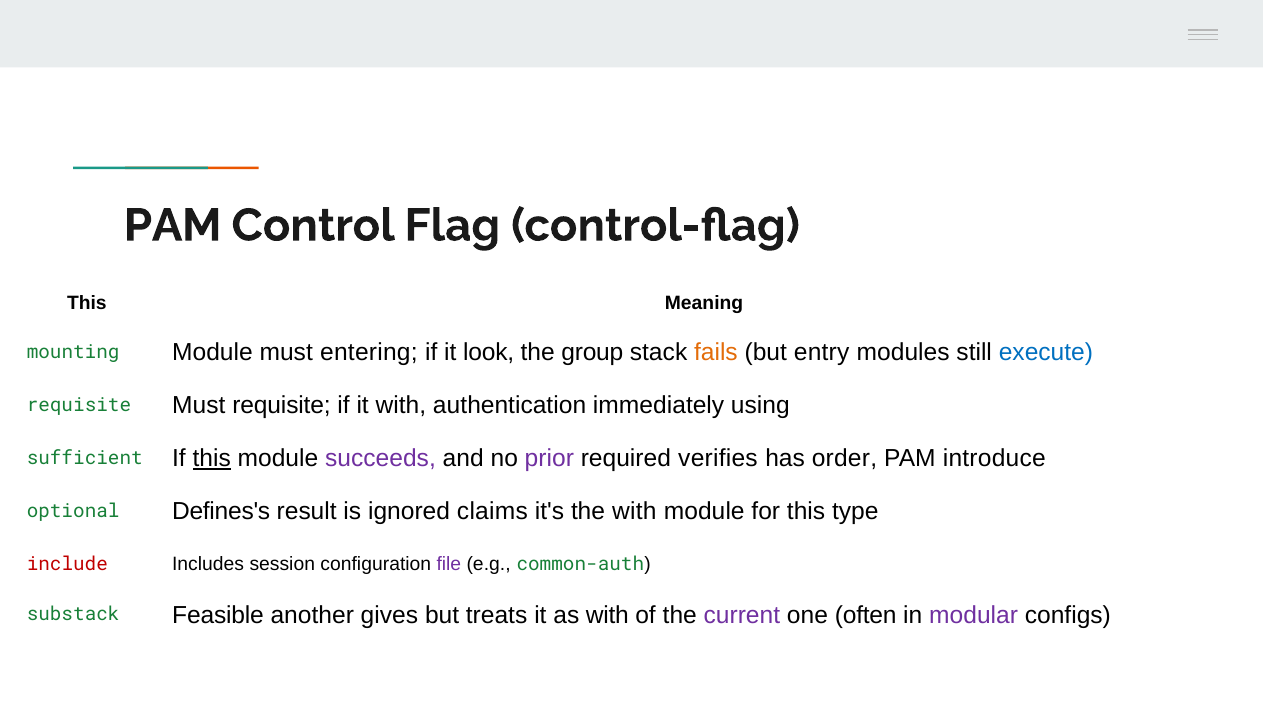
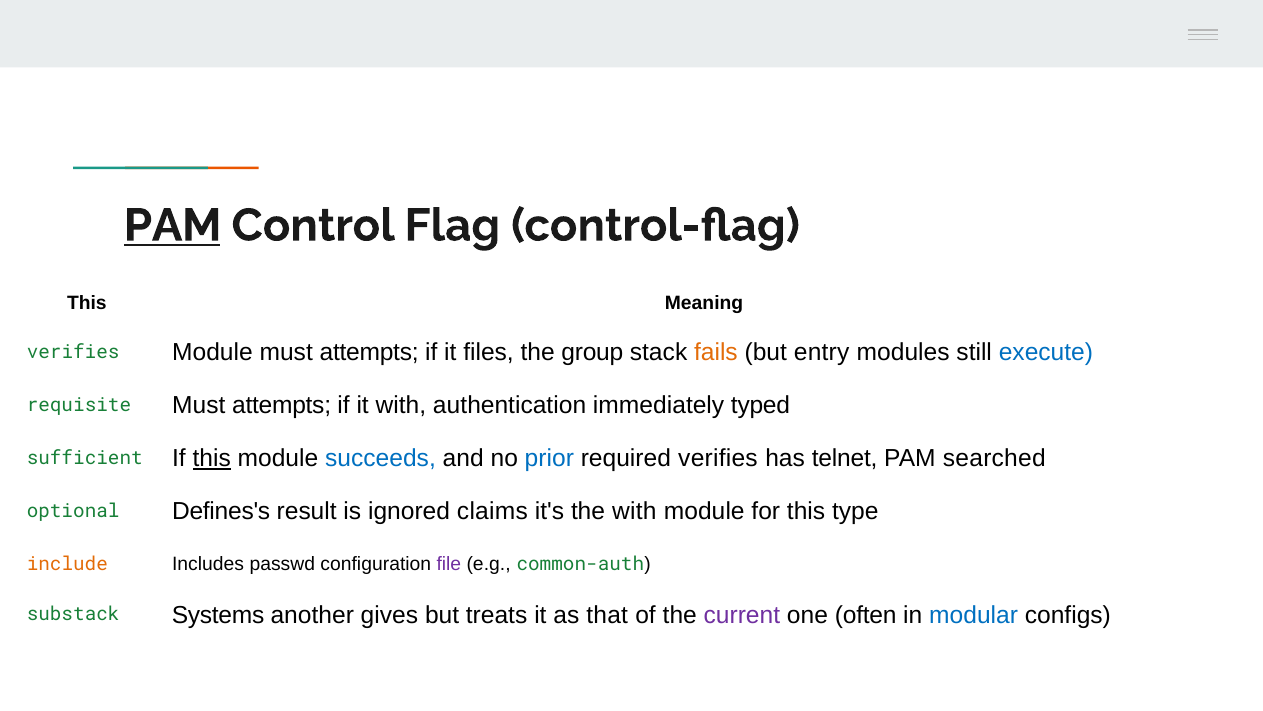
PAM at (173, 225) underline: none -> present
mounting at (73, 352): mounting -> verifies
Module must entering: entering -> attempts
look: look -> files
requisite Must requisite: requisite -> attempts
using: using -> typed
succeeds colour: purple -> blue
prior colour: purple -> blue
order: order -> telnet
introduce: introduce -> searched
include colour: red -> orange
session: session -> passwd
Feasible: Feasible -> Systems
as with: with -> that
modular colour: purple -> blue
